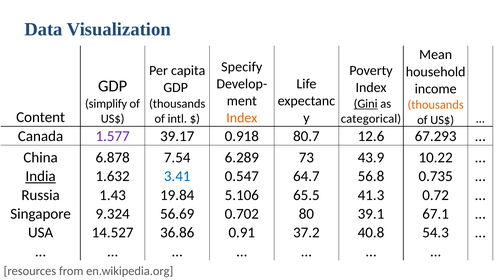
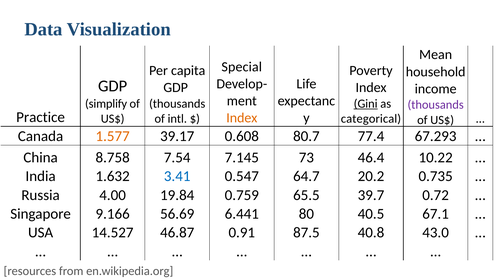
Specify: Specify -> Special
thousands at (436, 105) colour: orange -> purple
Content: Content -> Practice
1.577 colour: purple -> orange
0.918: 0.918 -> 0.608
12.6: 12.6 -> 77.4
6.878: 6.878 -> 8.758
6.289: 6.289 -> 7.145
43.9: 43.9 -> 46.4
India underline: present -> none
56.8: 56.8 -> 20.2
1.43: 1.43 -> 4.00
5.106: 5.106 -> 0.759
41.3: 41.3 -> 39.7
9.324: 9.324 -> 9.166
0.702: 0.702 -> 6.441
39.1: 39.1 -> 40.5
36.86: 36.86 -> 46.87
37.2: 37.2 -> 87.5
54.3: 54.3 -> 43.0
